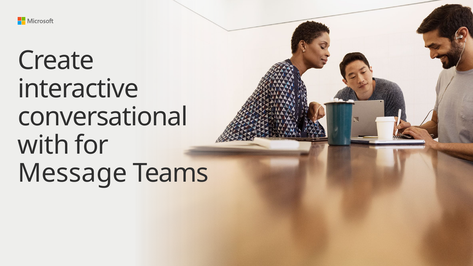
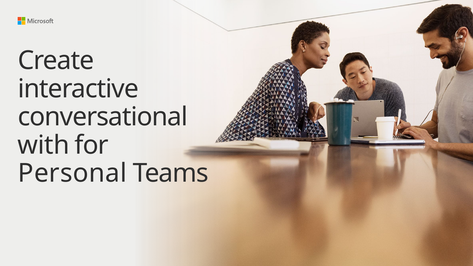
Message: Message -> Personal
